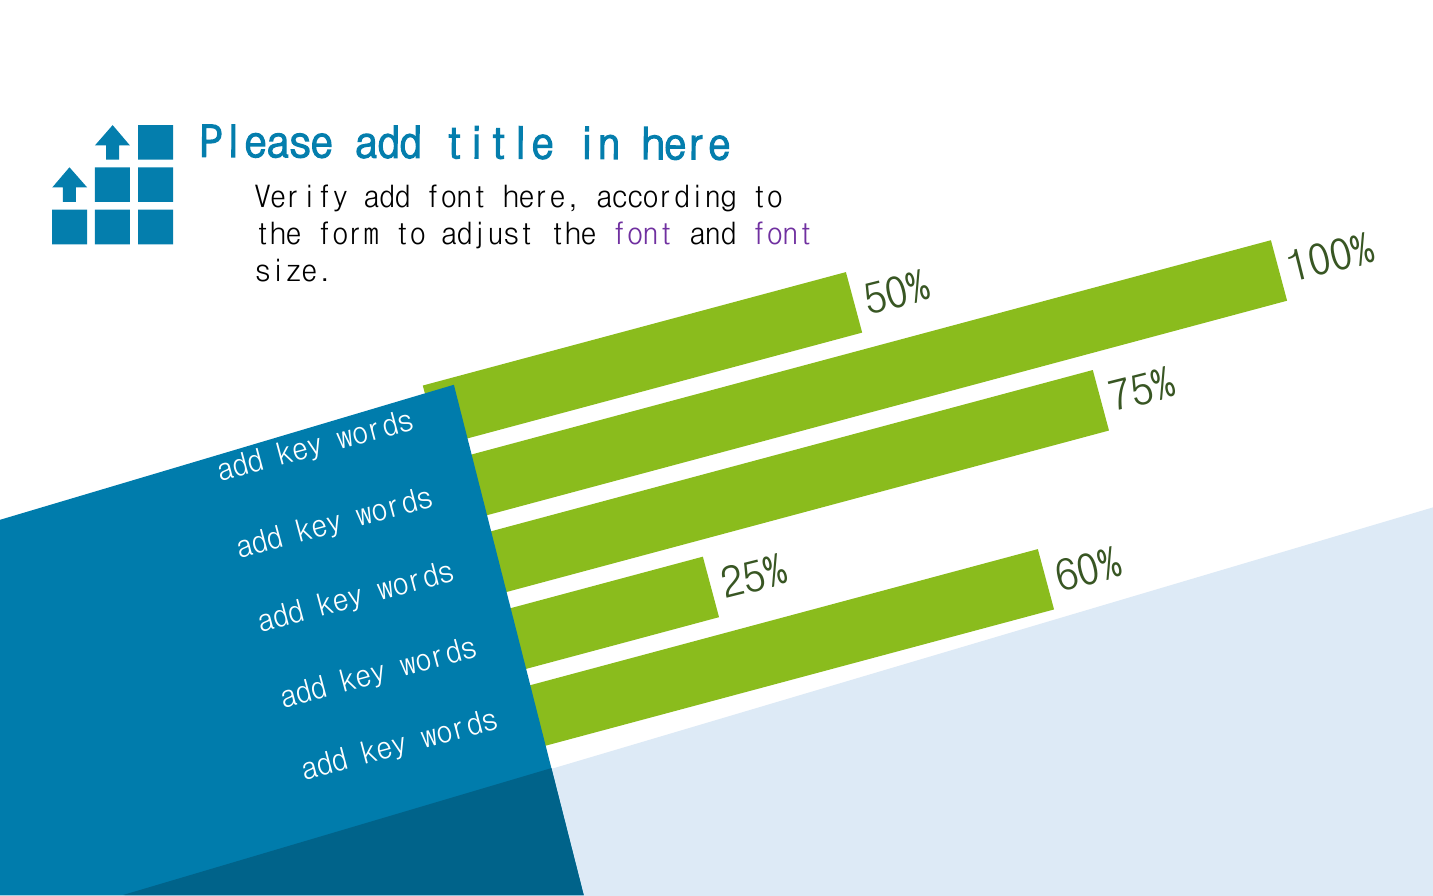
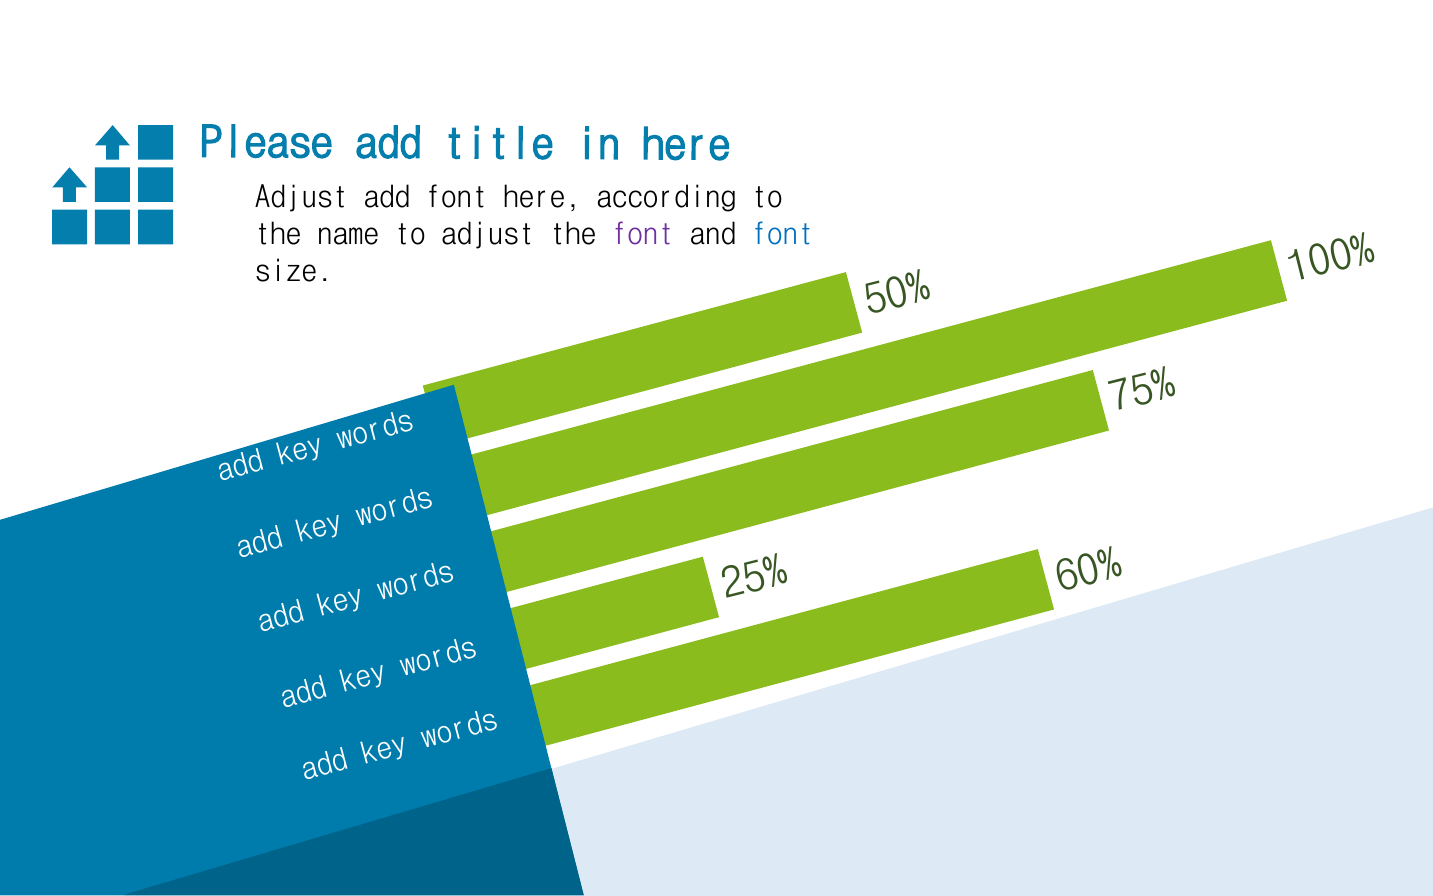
Verify at (302, 197): Verify -> Adjust
form: form -> name
font at (783, 234) colour: purple -> blue
